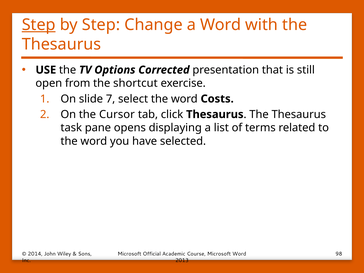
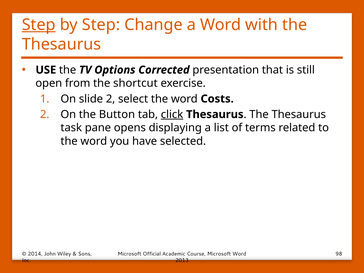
slide 7: 7 -> 2
Cursor: Cursor -> Button
click underline: none -> present
